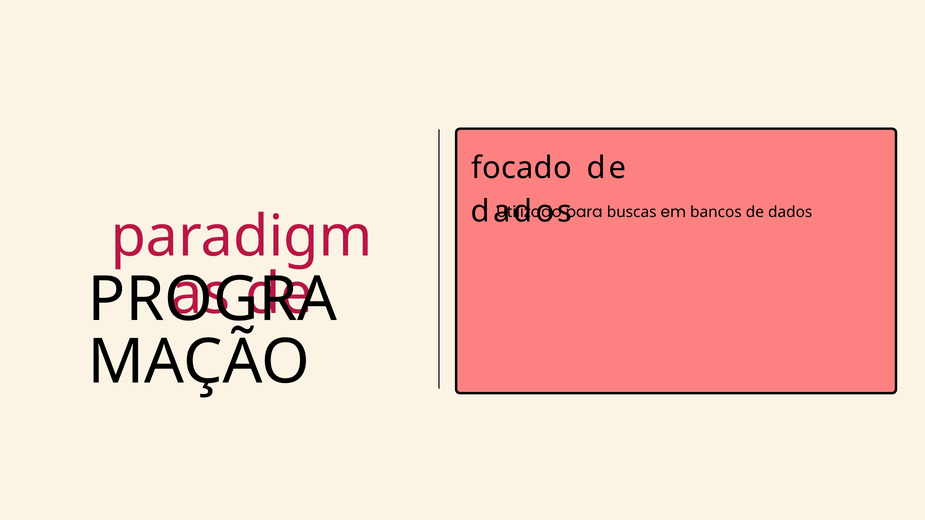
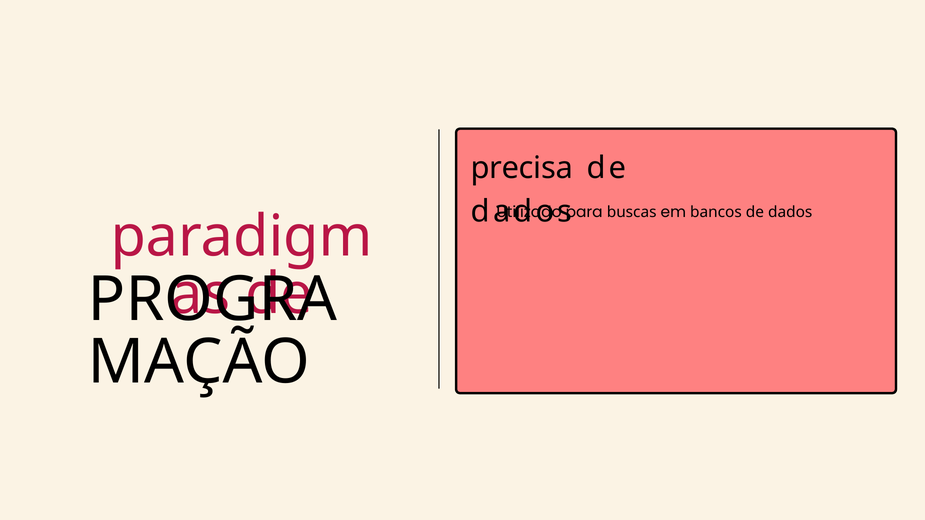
focado: focado -> precisa
